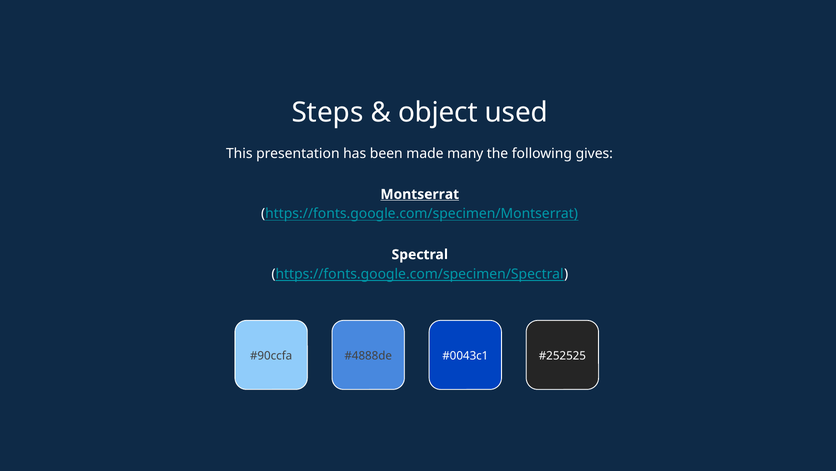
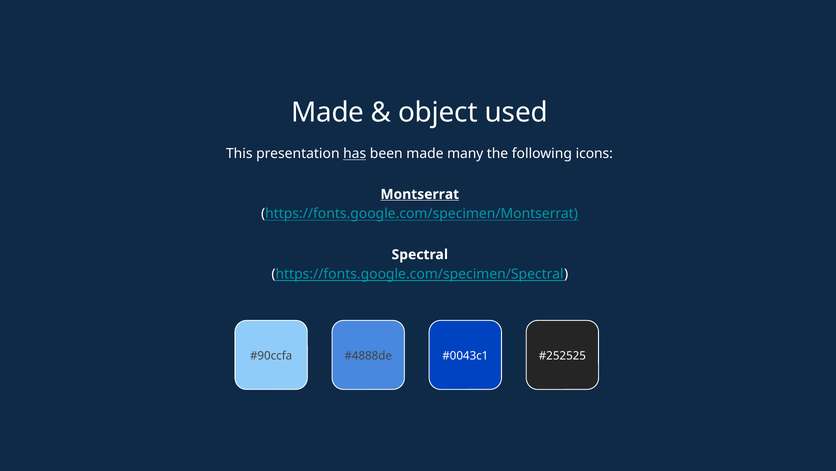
Steps at (327, 112): Steps -> Made
has underline: none -> present
gives: gives -> icons
